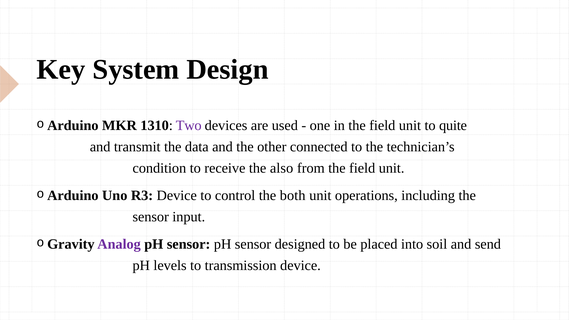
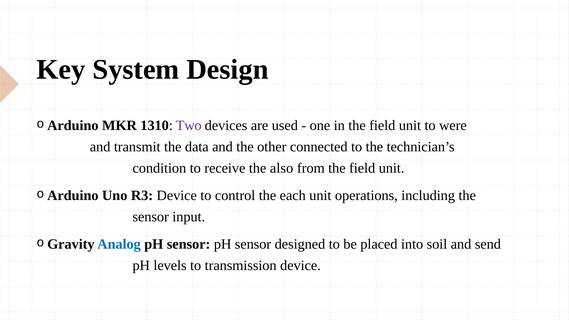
quite: quite -> were
both: both -> each
Analog colour: purple -> blue
